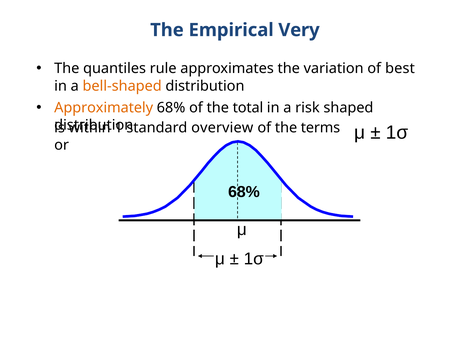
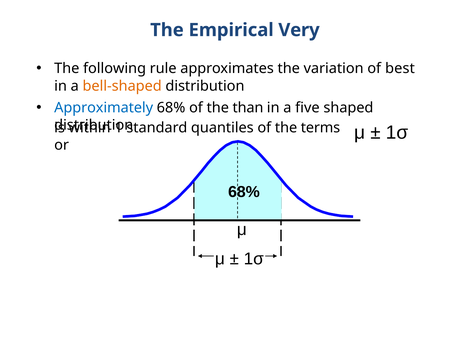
quantiles: quantiles -> following
Approximately colour: orange -> blue
total: total -> than
risk: risk -> five
overview: overview -> quantiles
